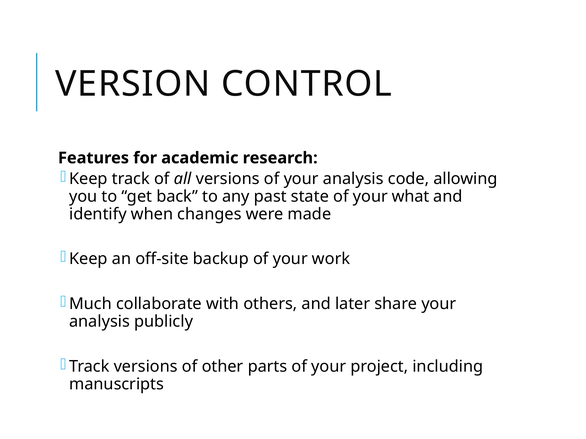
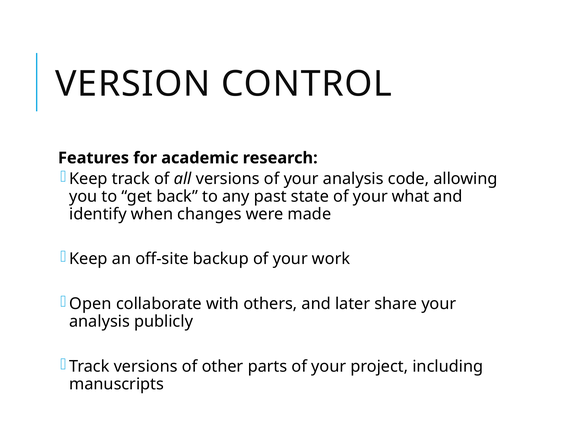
Much: Much -> Open
